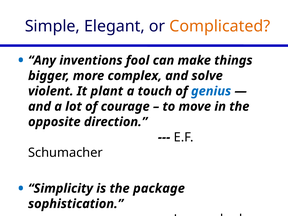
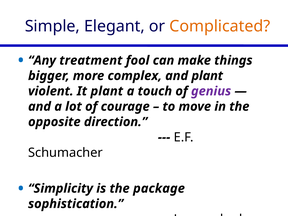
inventions: inventions -> treatment
and solve: solve -> plant
genius colour: blue -> purple
